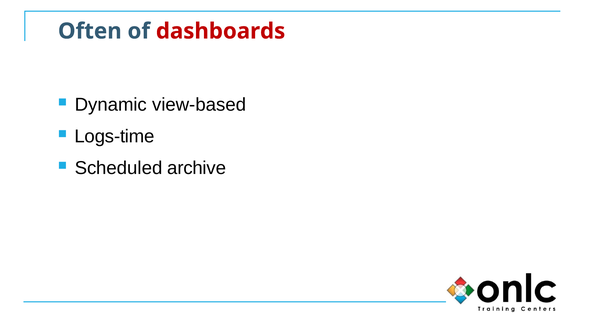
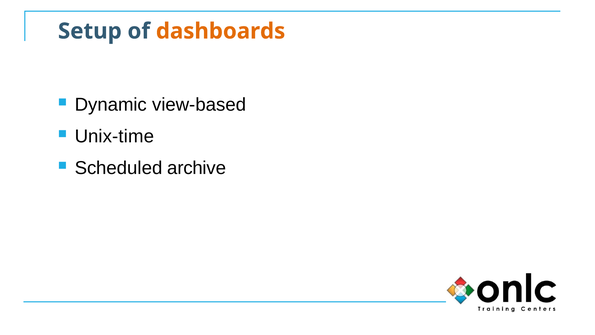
Often: Often -> Setup
dashboards colour: red -> orange
Logs-time: Logs-time -> Unix-time
